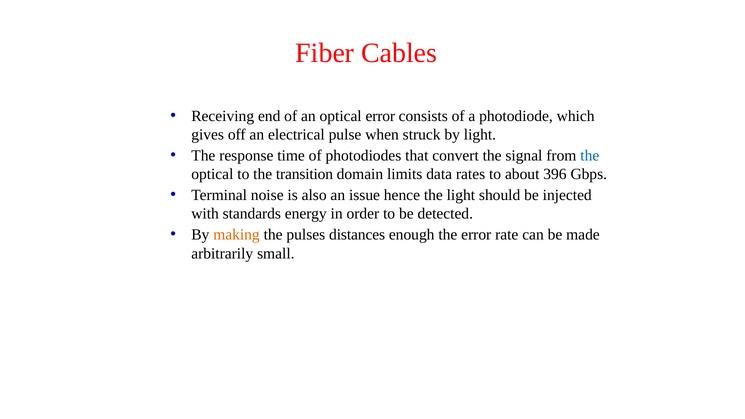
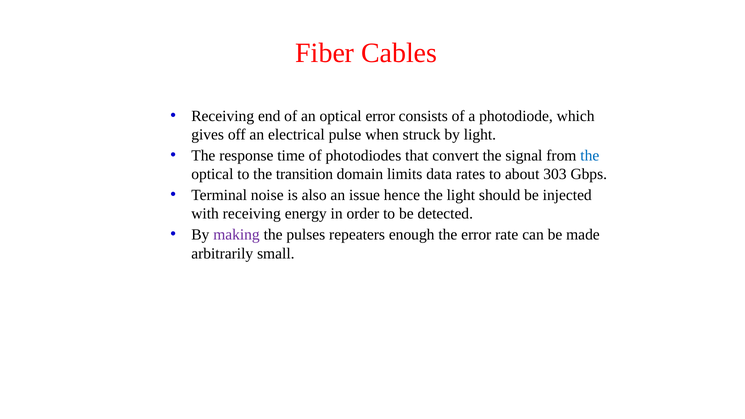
396: 396 -> 303
with standards: standards -> receiving
making colour: orange -> purple
distances: distances -> repeaters
